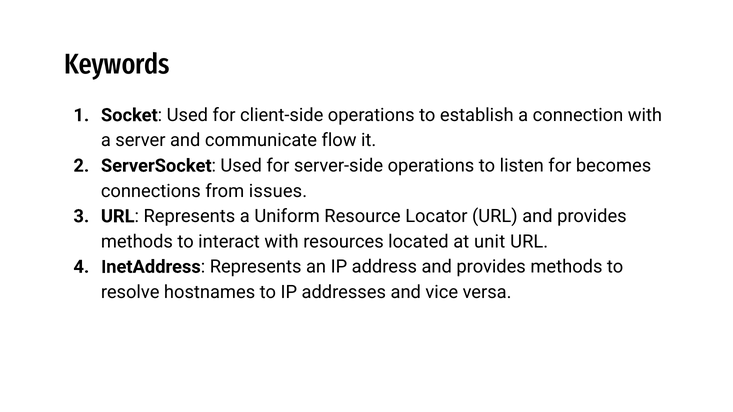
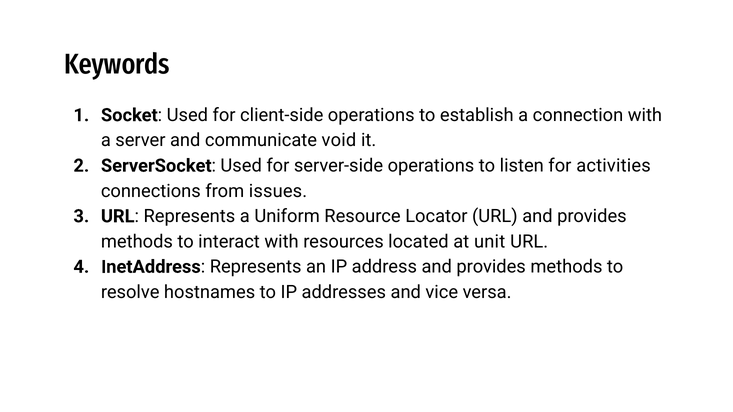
flow: flow -> void
becomes: becomes -> activities
